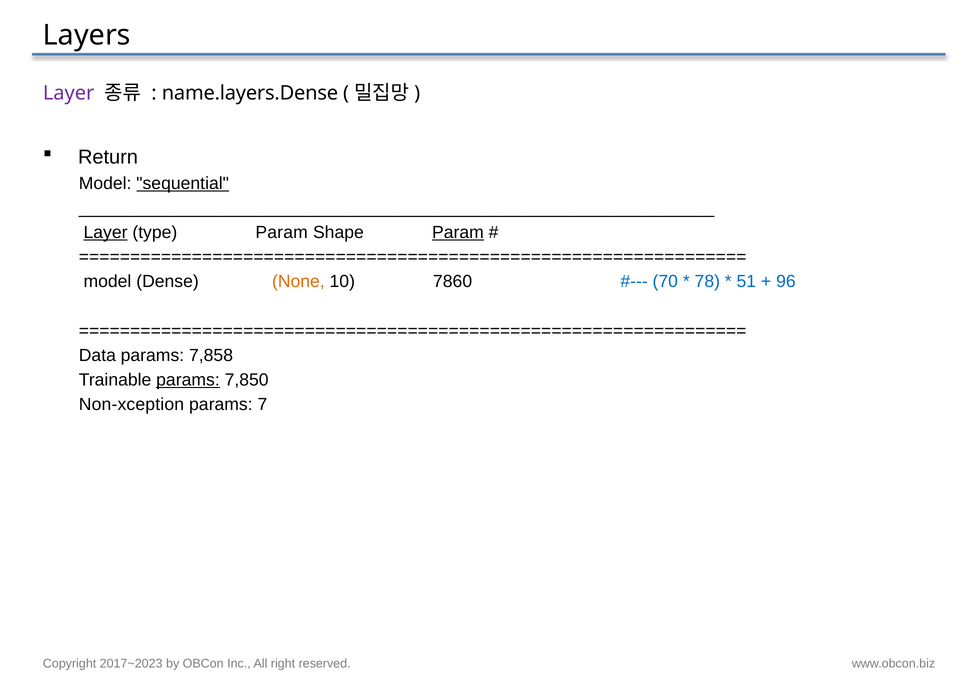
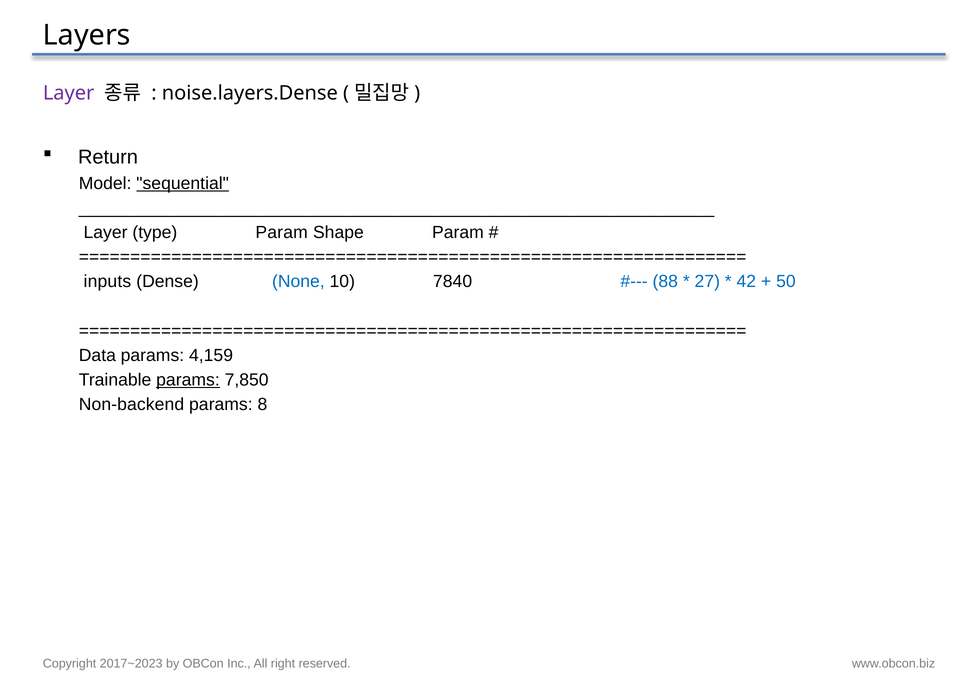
name.layers.Dense: name.layers.Dense -> noise.layers.Dense
Layer at (106, 232) underline: present -> none
Param at (458, 232) underline: present -> none
model at (107, 282): model -> inputs
None colour: orange -> blue
7860: 7860 -> 7840
70: 70 -> 88
78: 78 -> 27
51: 51 -> 42
96: 96 -> 50
7,858: 7,858 -> 4,159
Non-xception: Non-xception -> Non-backend
7: 7 -> 8
